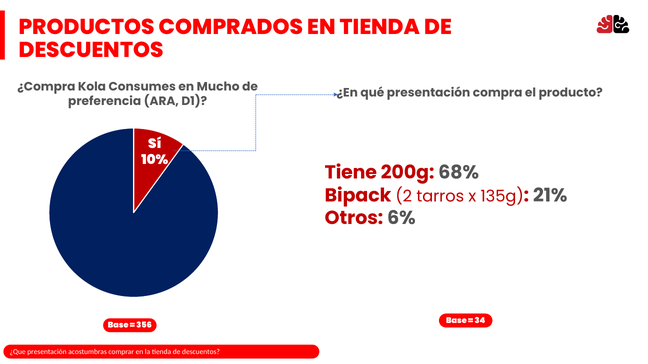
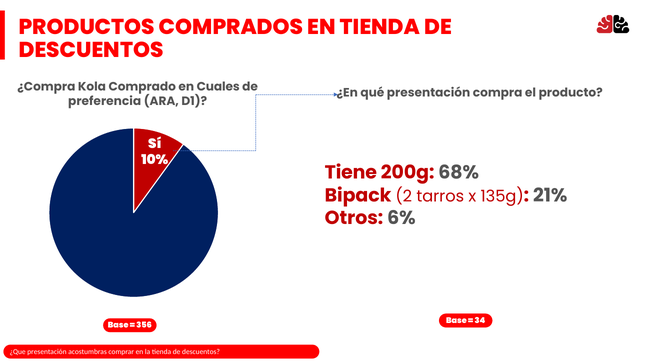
Consumes: Consumes -> Comprado
Mucho: Mucho -> Cuales
